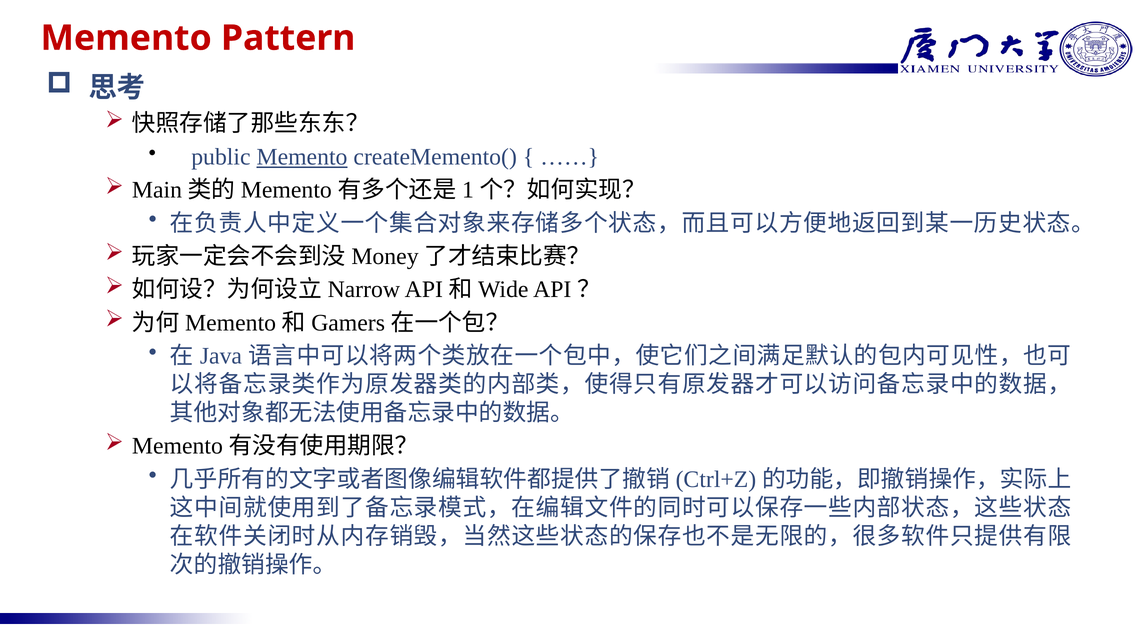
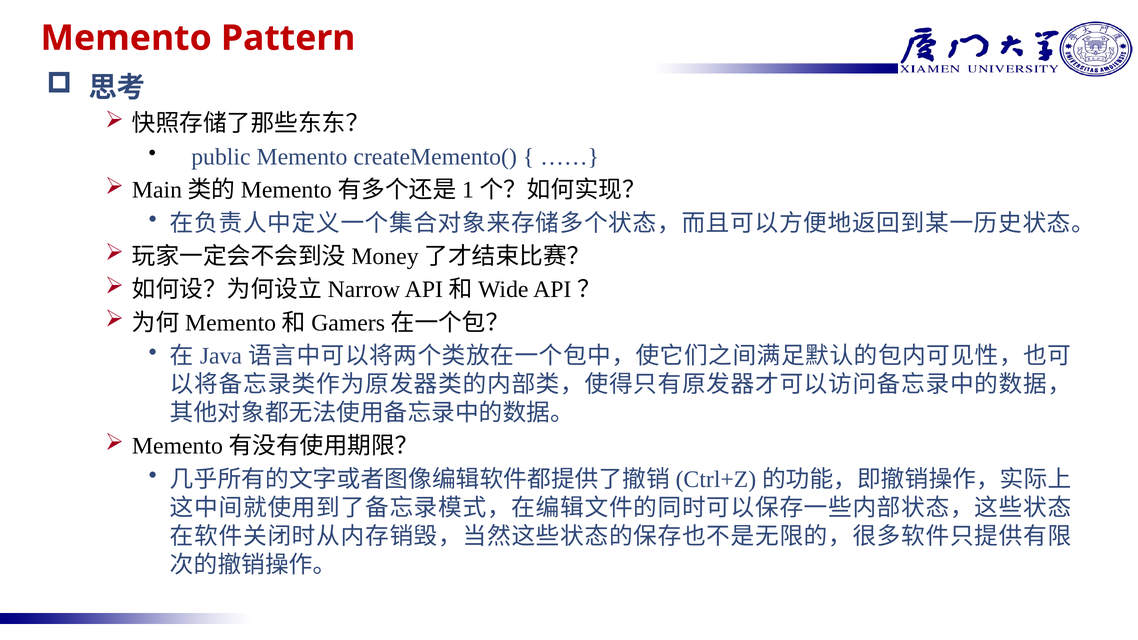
Memento at (302, 157) underline: present -> none
